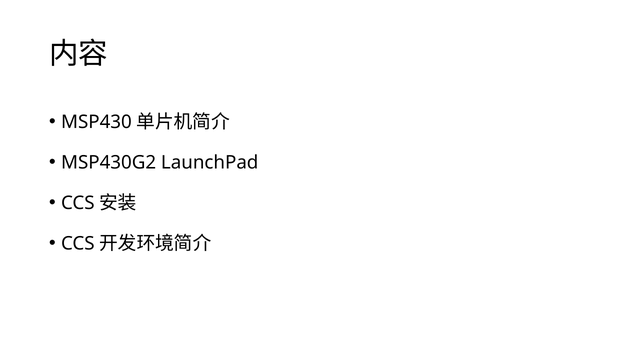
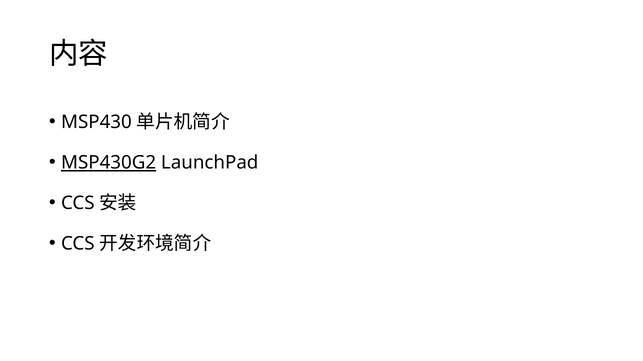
MSP430G2 underline: none -> present
